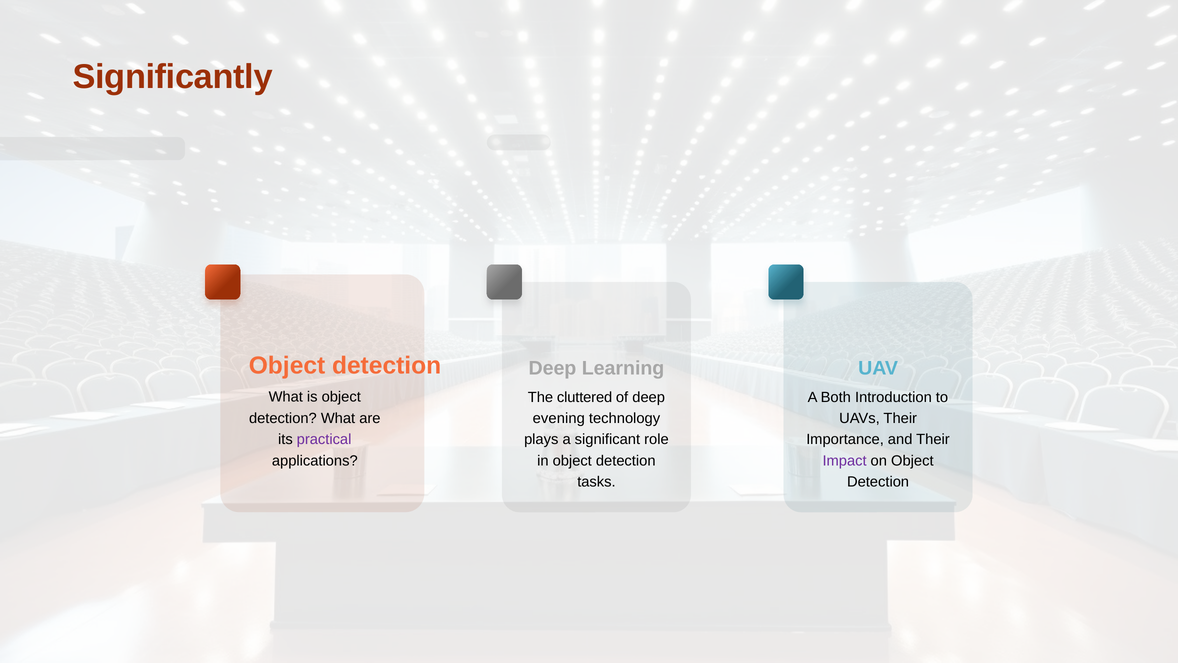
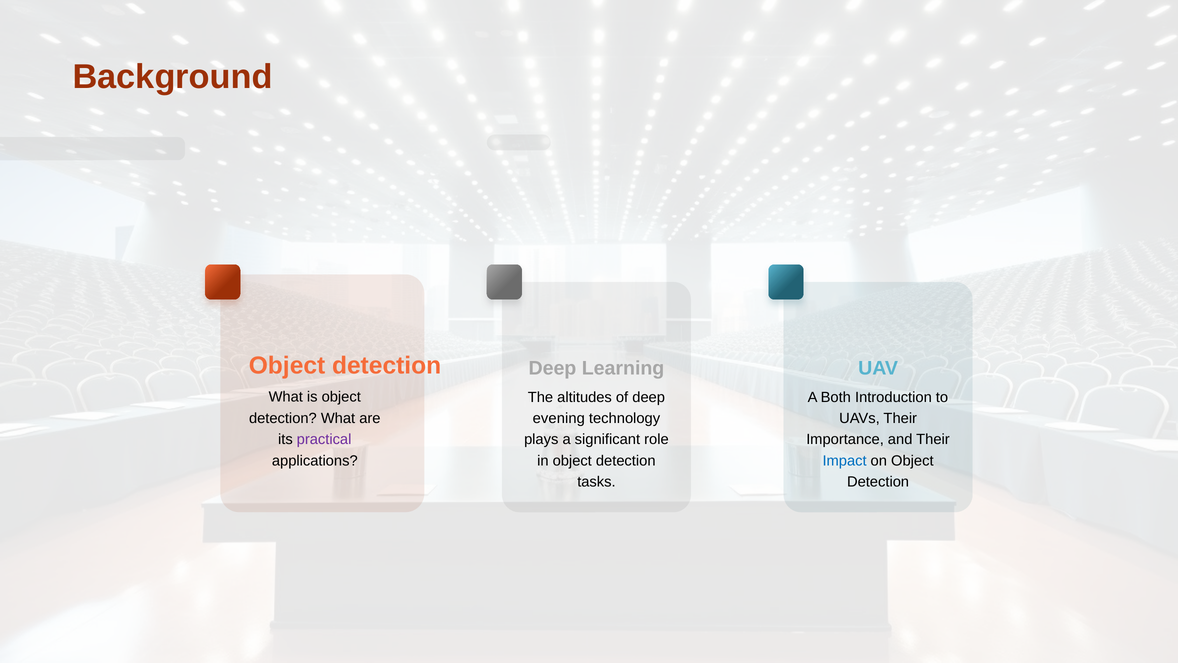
Significantly: Significantly -> Background
cluttered: cluttered -> altitudes
Impact colour: purple -> blue
